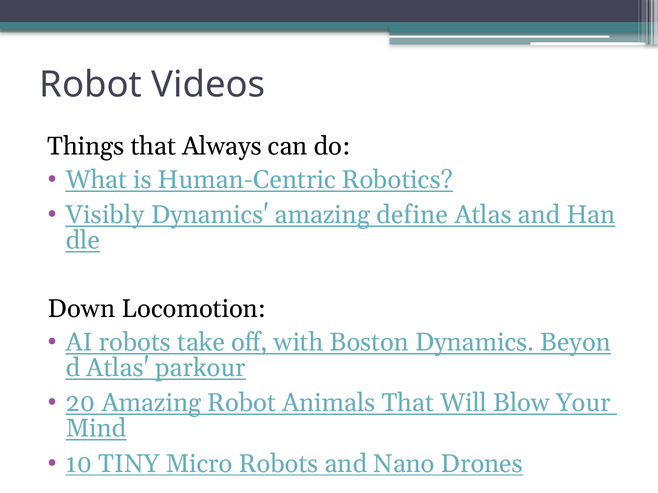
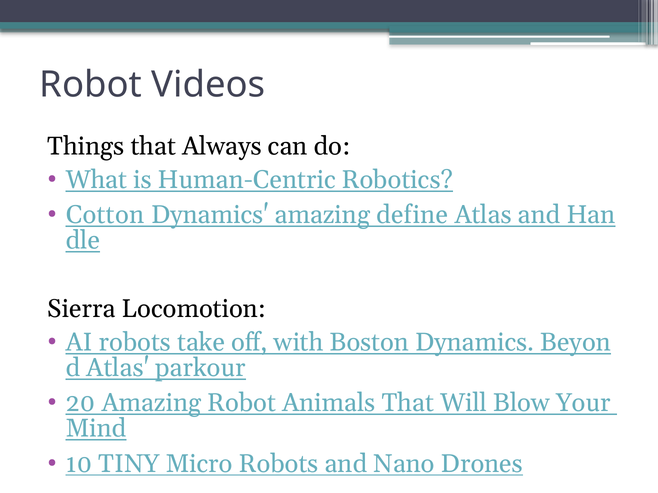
Visibly: Visibly -> Cotton
Down: Down -> Sierra
